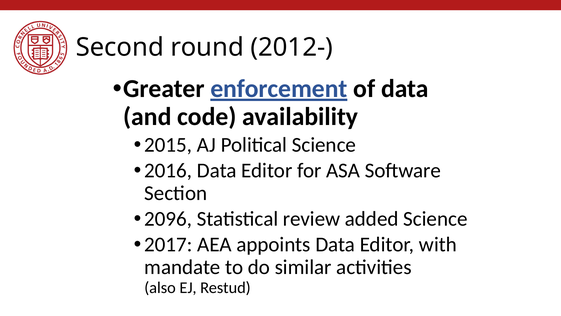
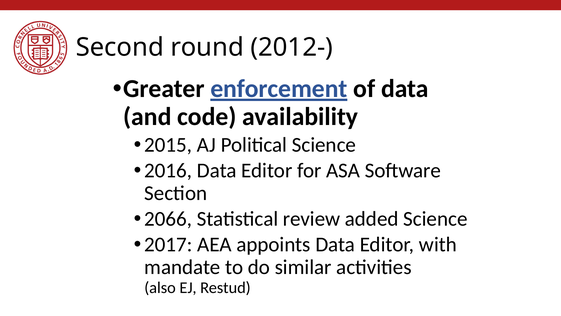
2096: 2096 -> 2066
